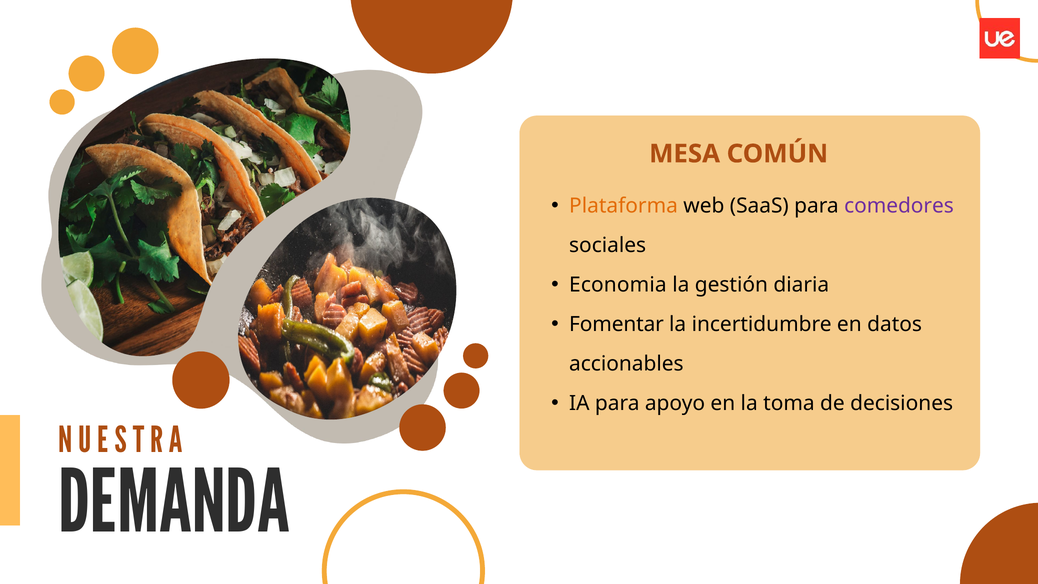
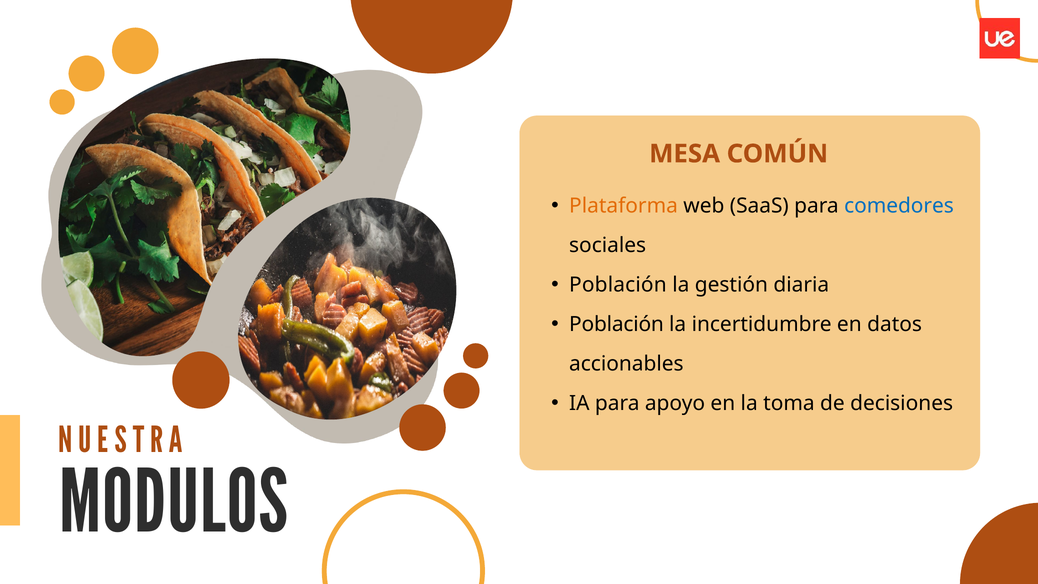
comedores colour: purple -> blue
Economia at (618, 285): Economia -> Población
Fomentar at (616, 325): Fomentar -> Población
DEMANDA: DEMANDA -> MODULOS
